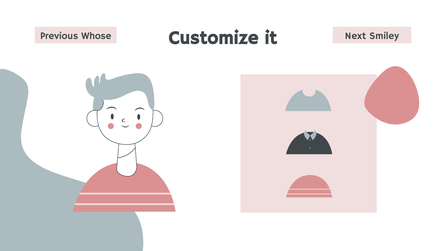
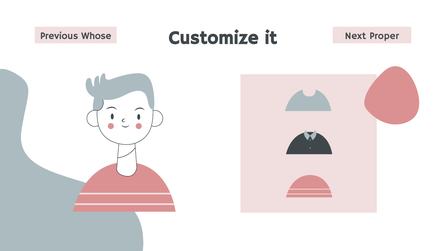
Smiley: Smiley -> Proper
